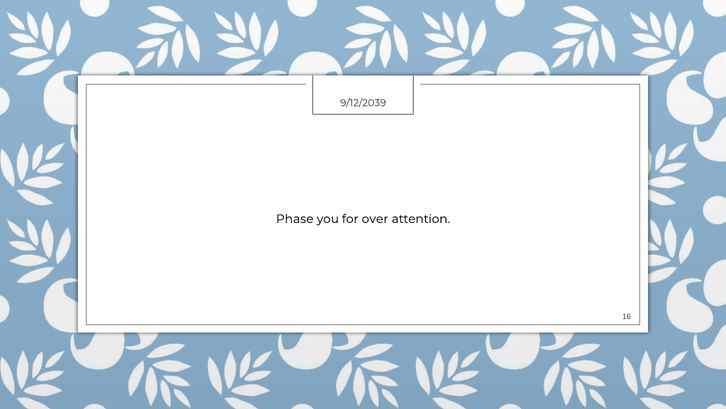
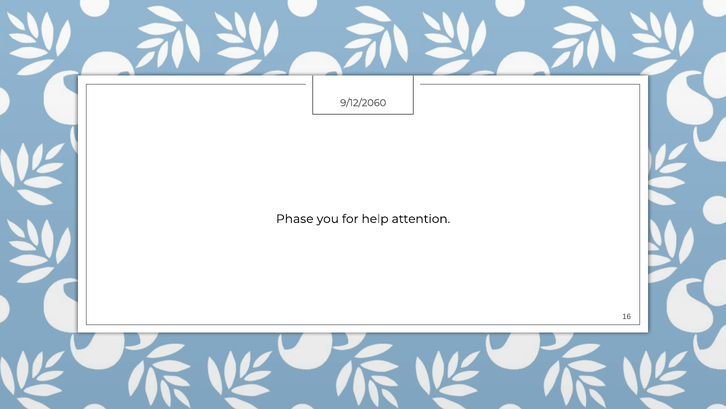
9/12/2039: 9/12/2039 -> 9/12/2060
over: over -> help
